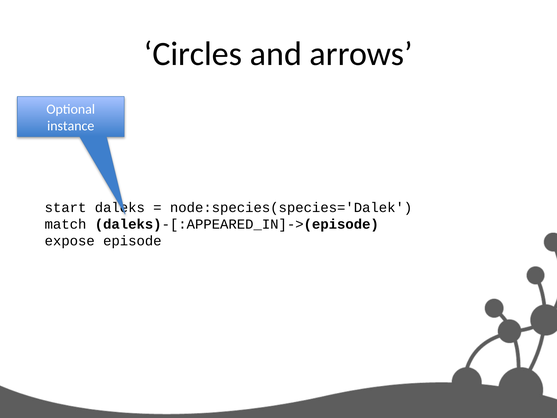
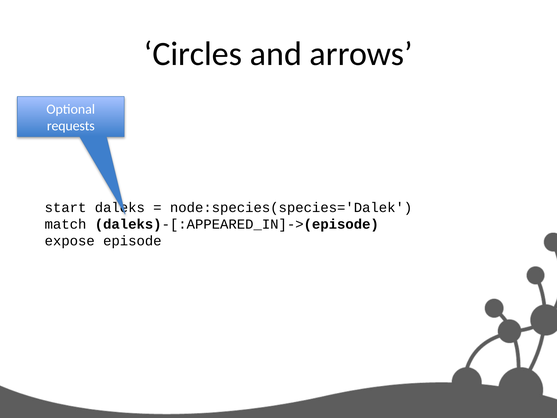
instance: instance -> requests
